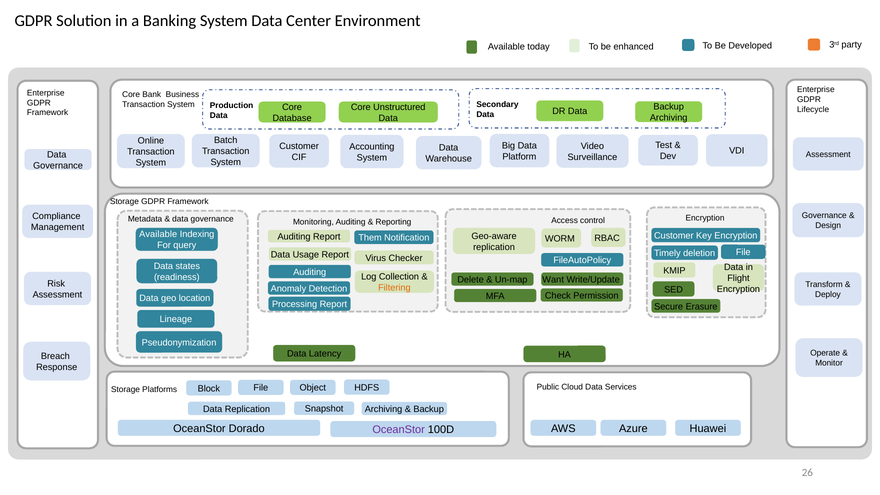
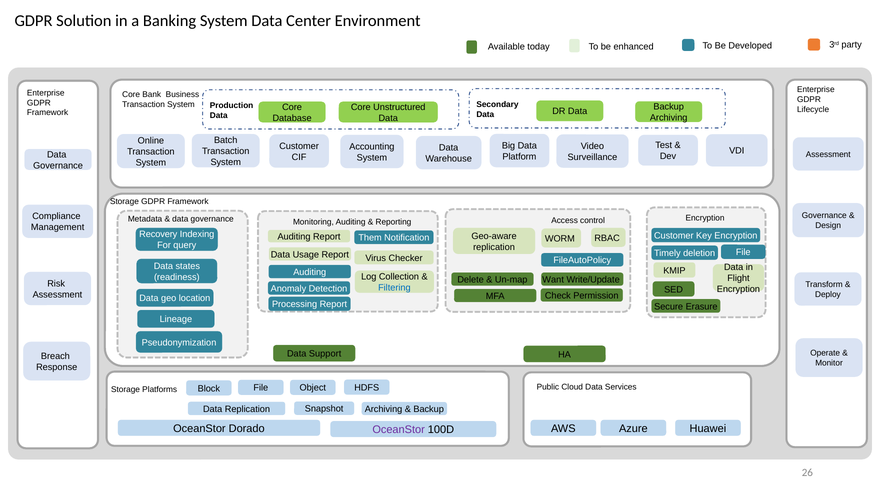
Available at (158, 234): Available -> Recovery
Filtering colour: orange -> blue
Latency: Latency -> Support
